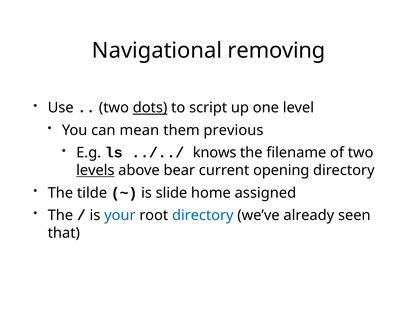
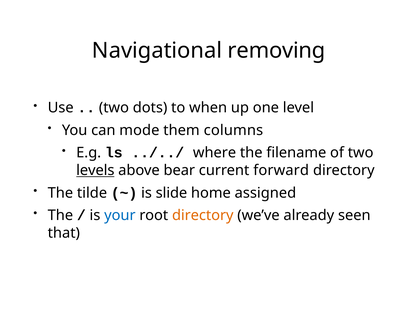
dots underline: present -> none
script: script -> when
mean: mean -> mode
previous: previous -> columns
knows: knows -> where
opening: opening -> forward
directory at (203, 215) colour: blue -> orange
